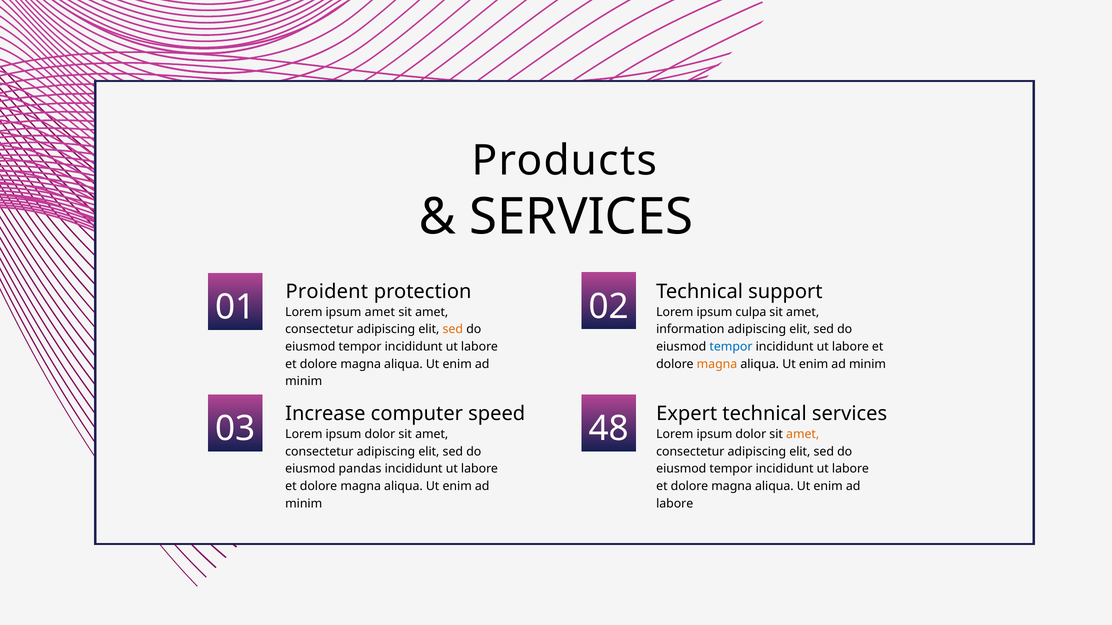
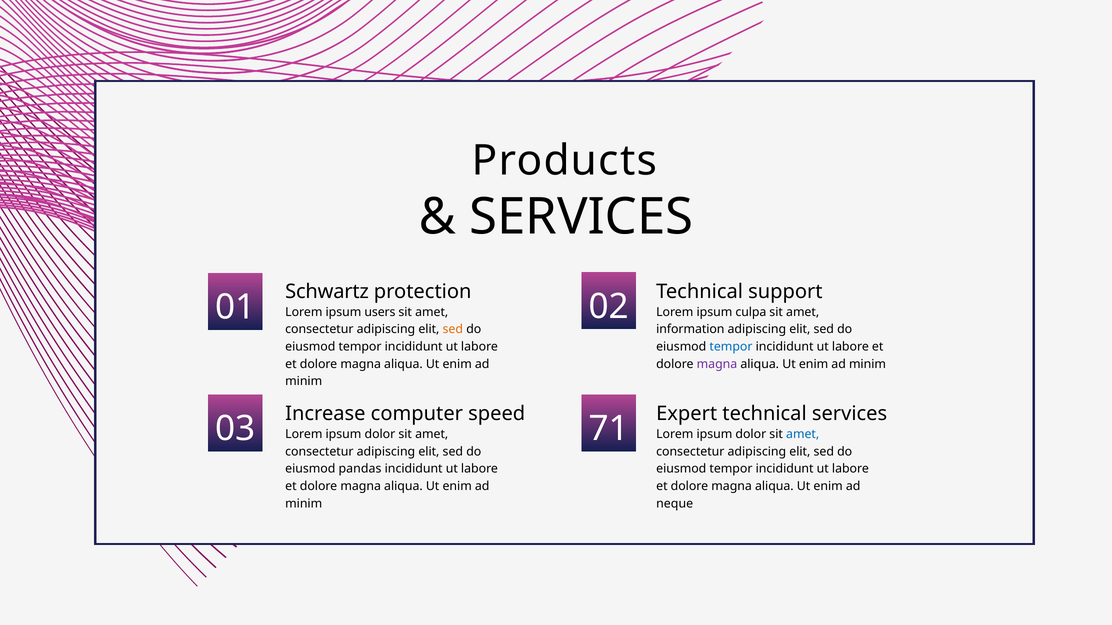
Proident: Proident -> Schwartz
ipsum amet: amet -> users
magna at (717, 364) colour: orange -> purple
48: 48 -> 71
amet at (803, 435) colour: orange -> blue
labore at (675, 504): labore -> neque
